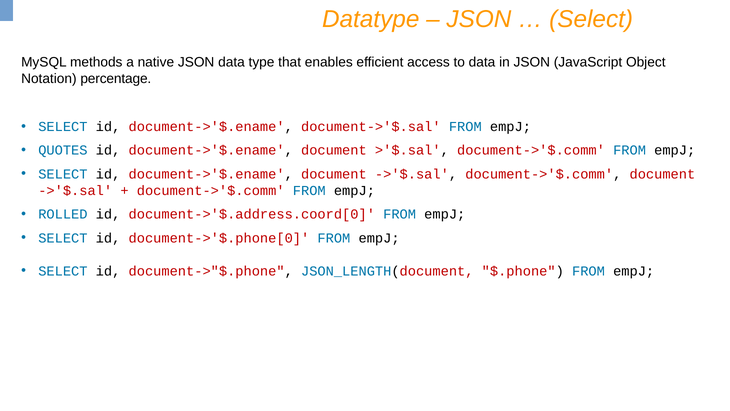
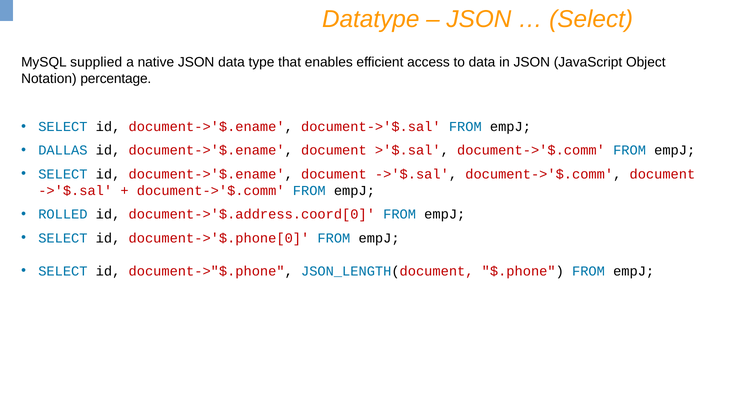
methods: methods -> supplied
QUOTES: QUOTES -> DALLAS
